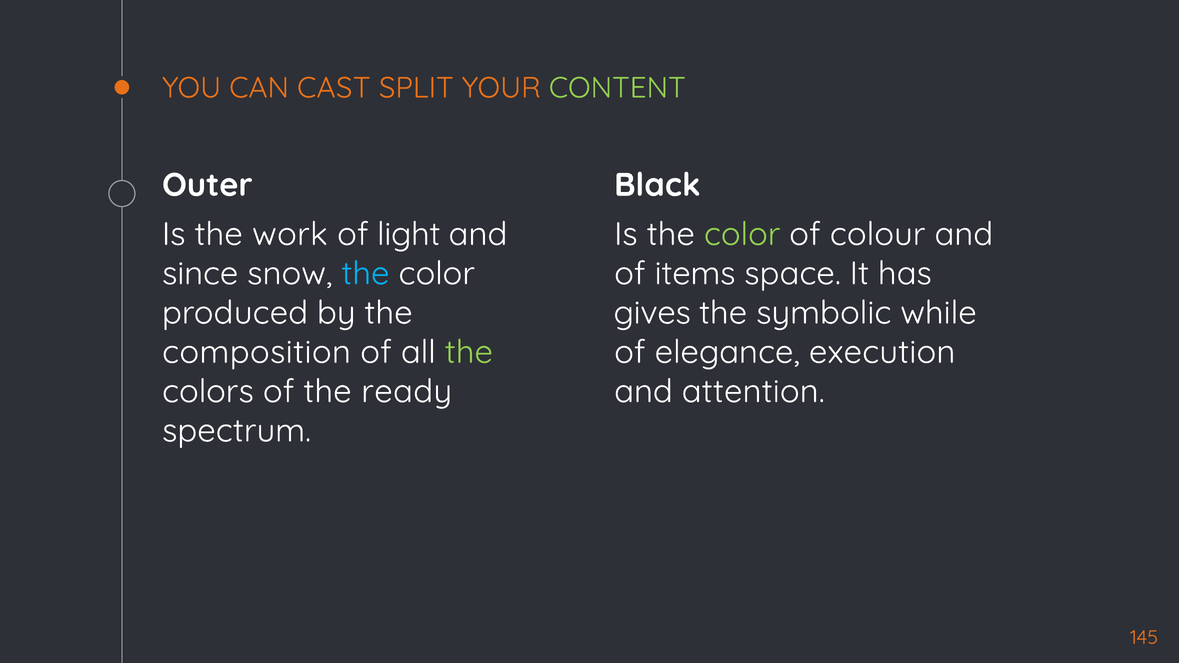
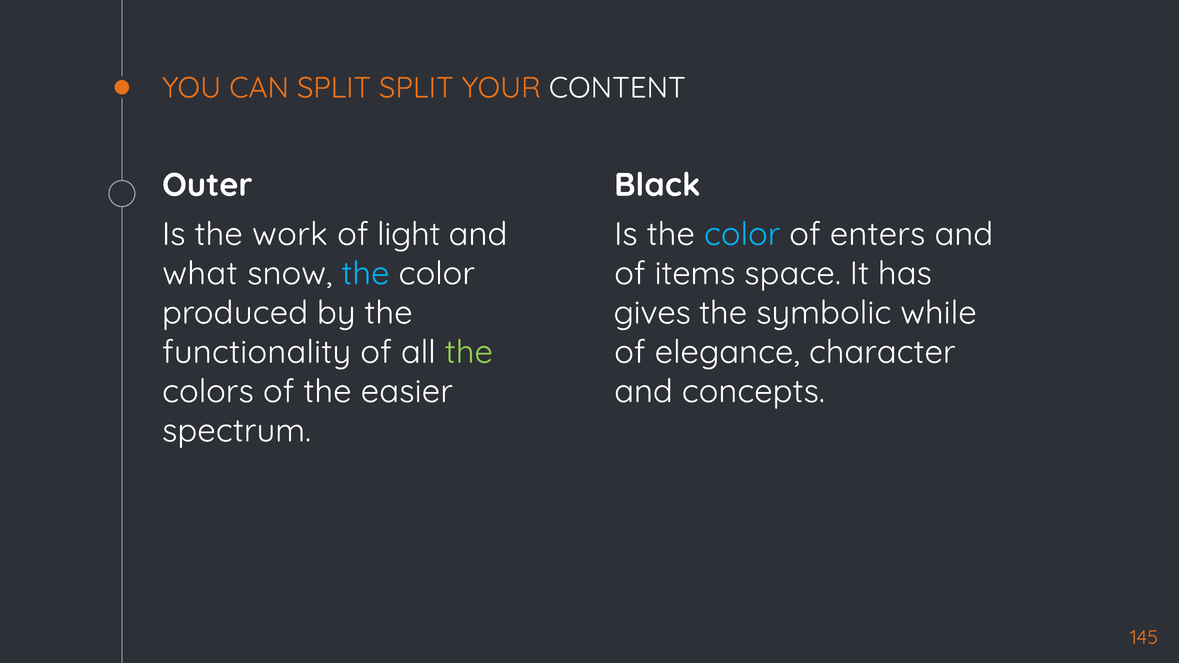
CAN CAST: CAST -> SPLIT
CONTENT colour: light green -> white
color at (742, 234) colour: light green -> light blue
colour: colour -> enters
since: since -> what
composition: composition -> functionality
execution: execution -> character
ready: ready -> easier
attention: attention -> concepts
